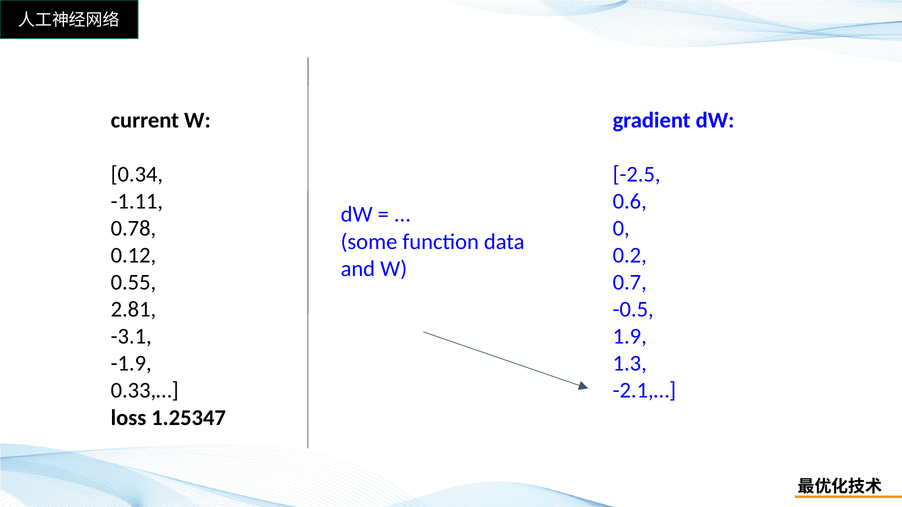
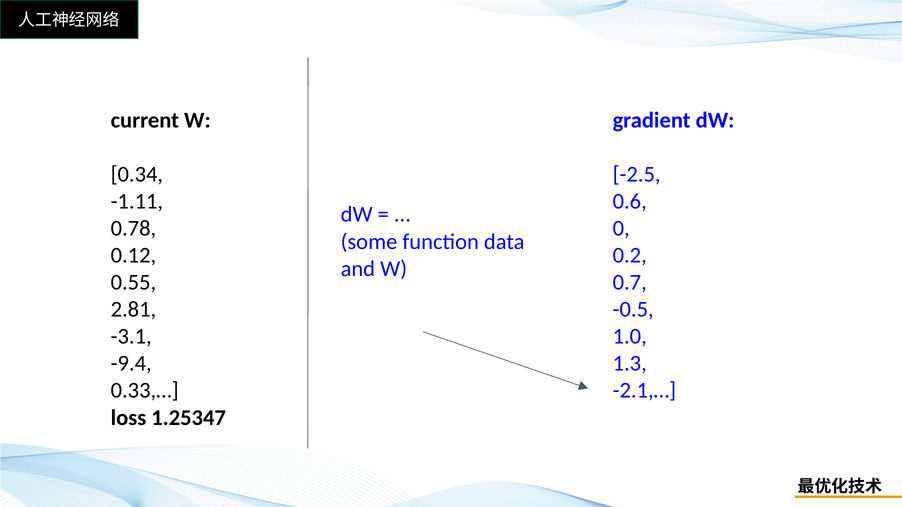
1.9: 1.9 -> 1.0
-1.9: -1.9 -> -9.4
